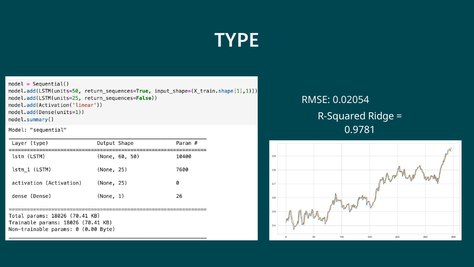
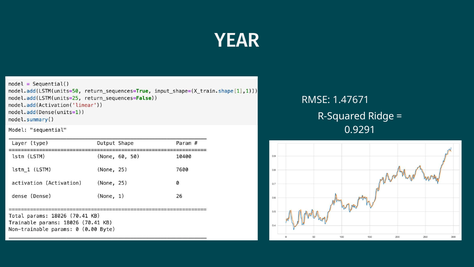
TYPE: TYPE -> YEAR
0.02054: 0.02054 -> 1.47671
0.9781: 0.9781 -> 0.9291
